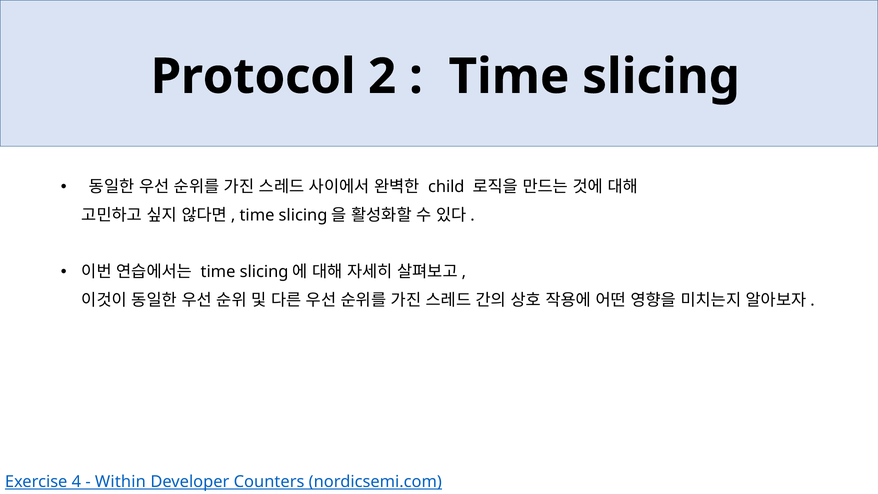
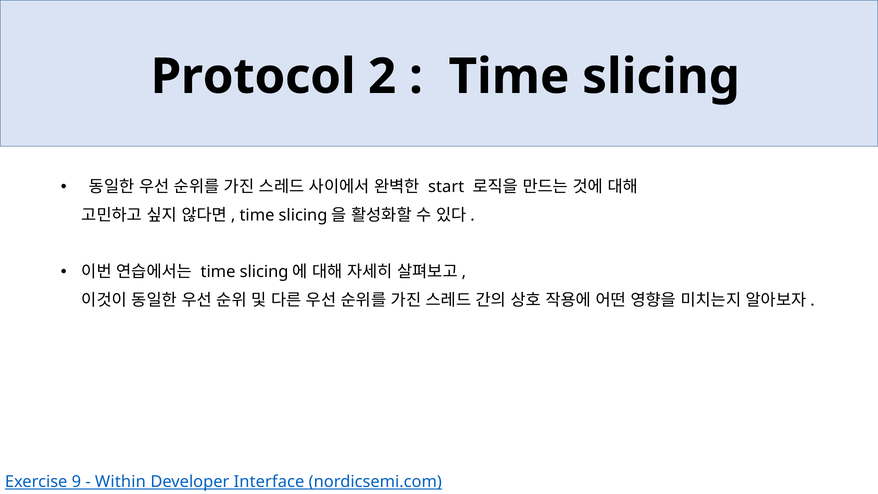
child: child -> start
4: 4 -> 9
Counters: Counters -> Interface
